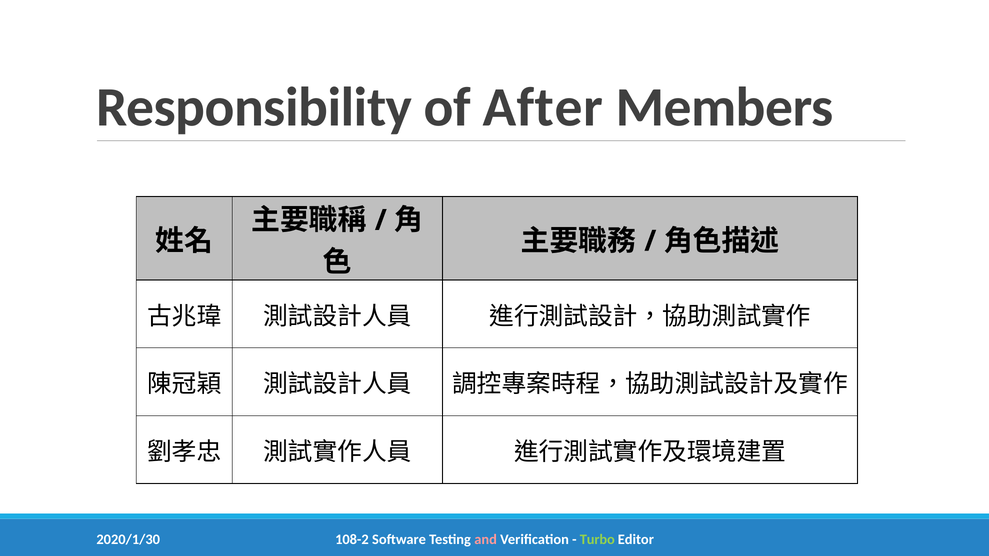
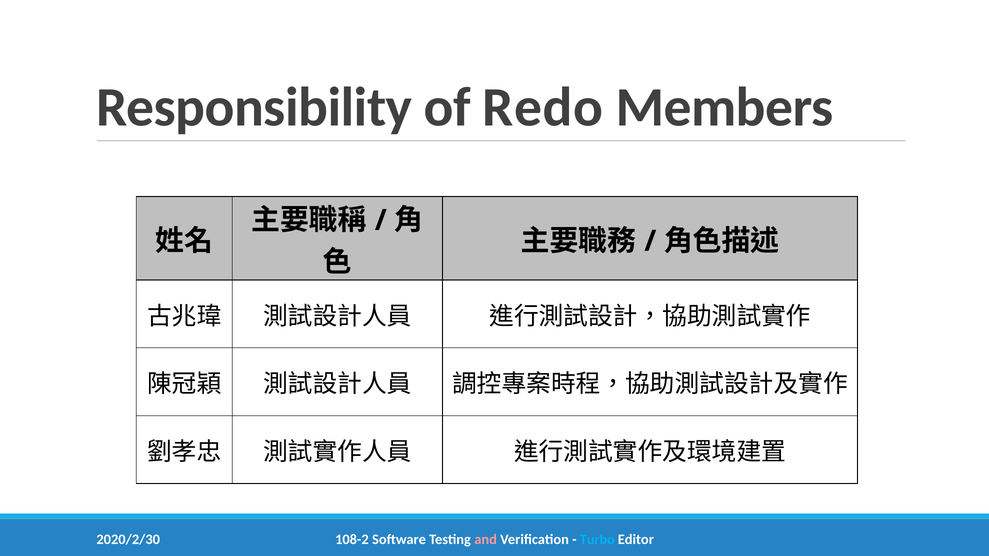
After: After -> Redo
Turbo colour: light green -> light blue
2020/1/30: 2020/1/30 -> 2020/2/30
